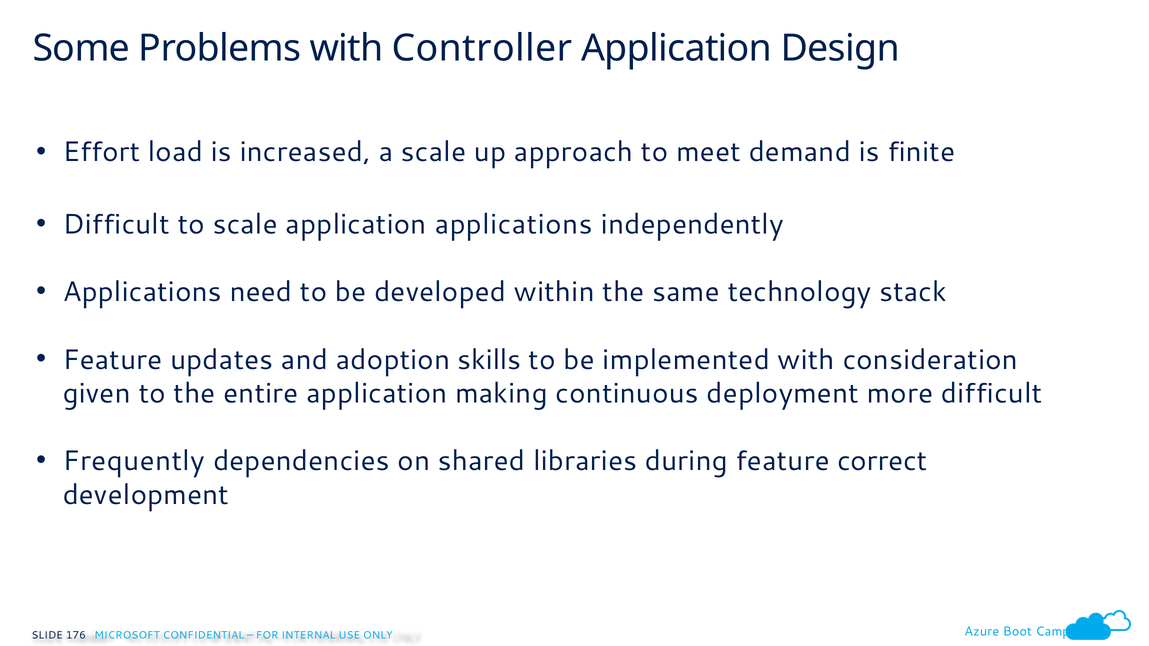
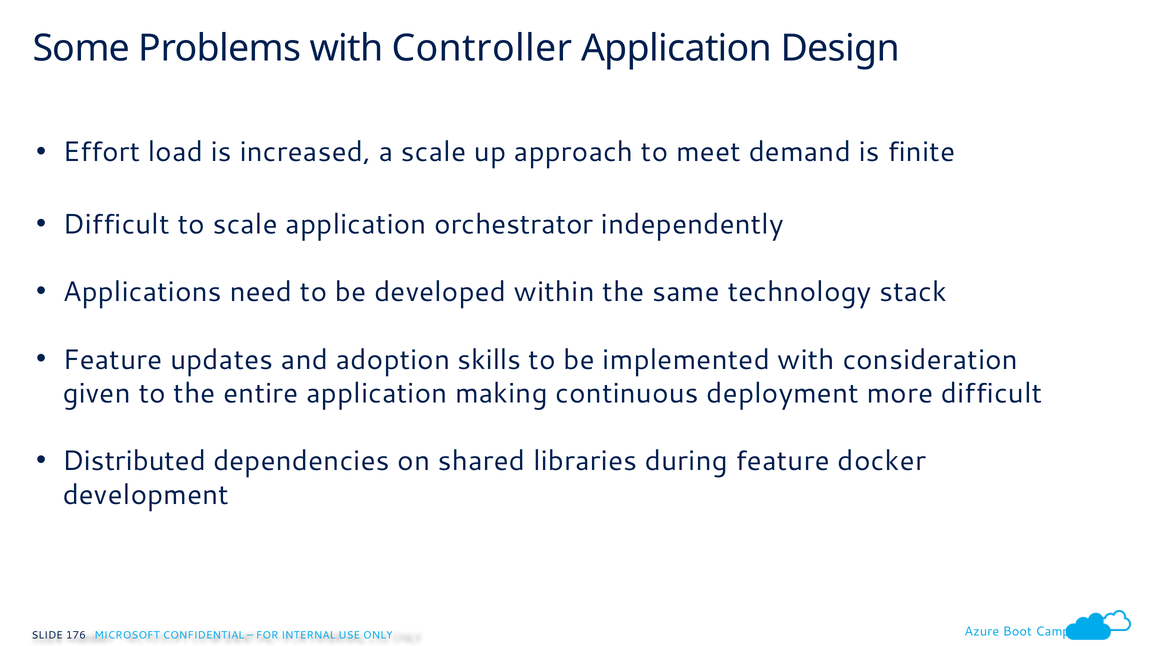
application applications: applications -> orchestrator
Frequently: Frequently -> Distributed
correct: correct -> docker
